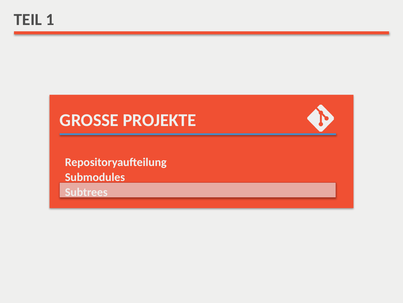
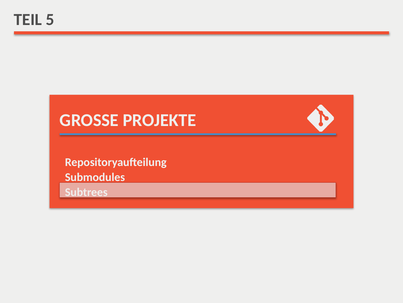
1: 1 -> 5
